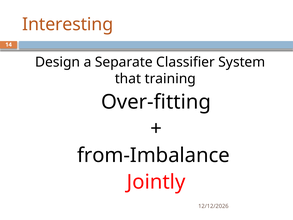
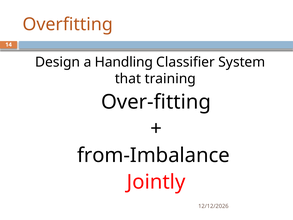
Interesting: Interesting -> Overfitting
Separate: Separate -> Handling
